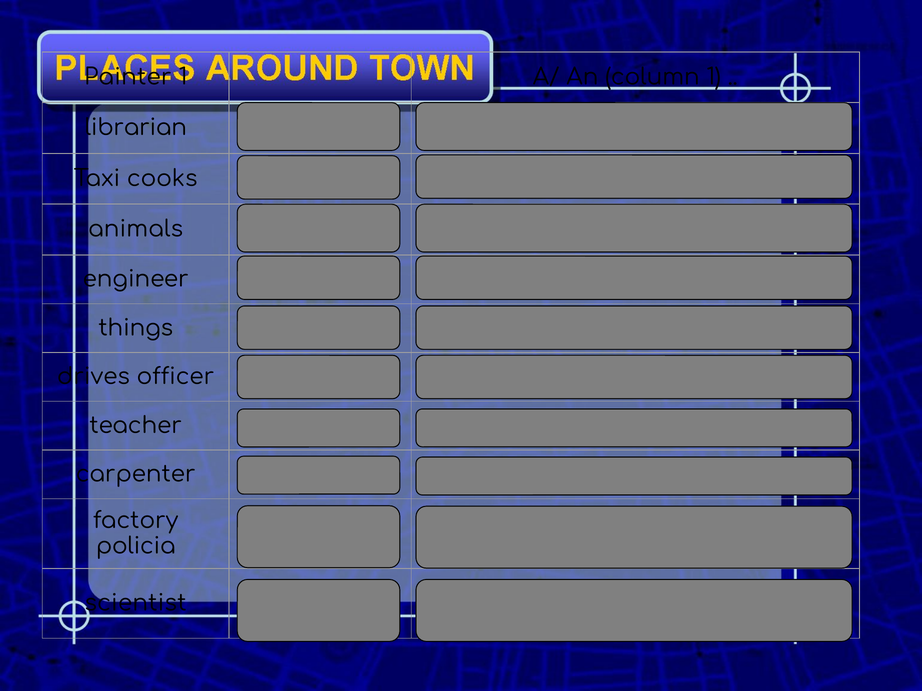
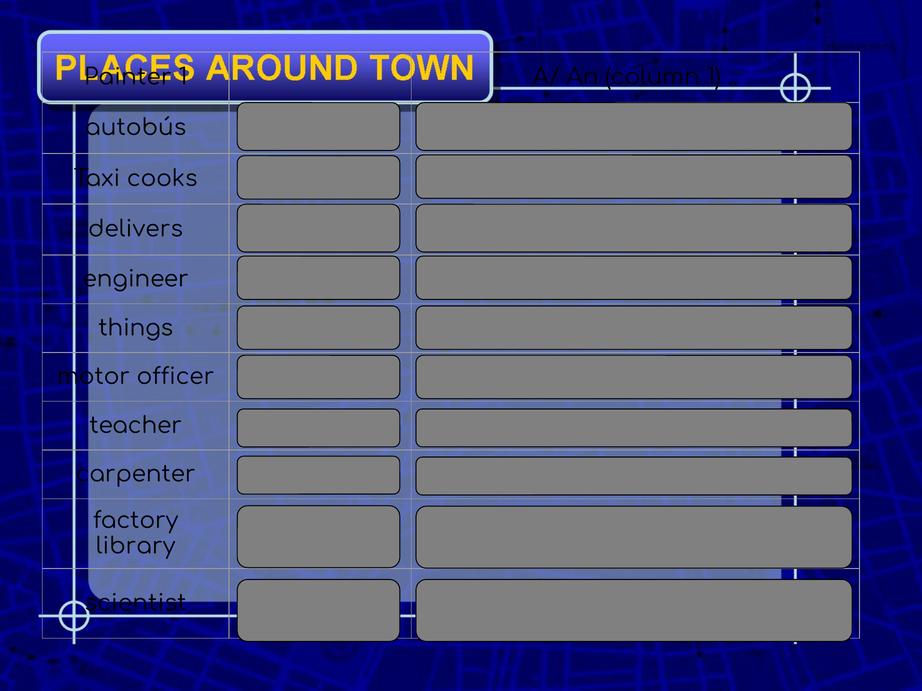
librarian: librarian -> autobús
animals: animals -> delivers
drives at (94, 377): drives -> motor
policia at (136, 547): policia -> library
